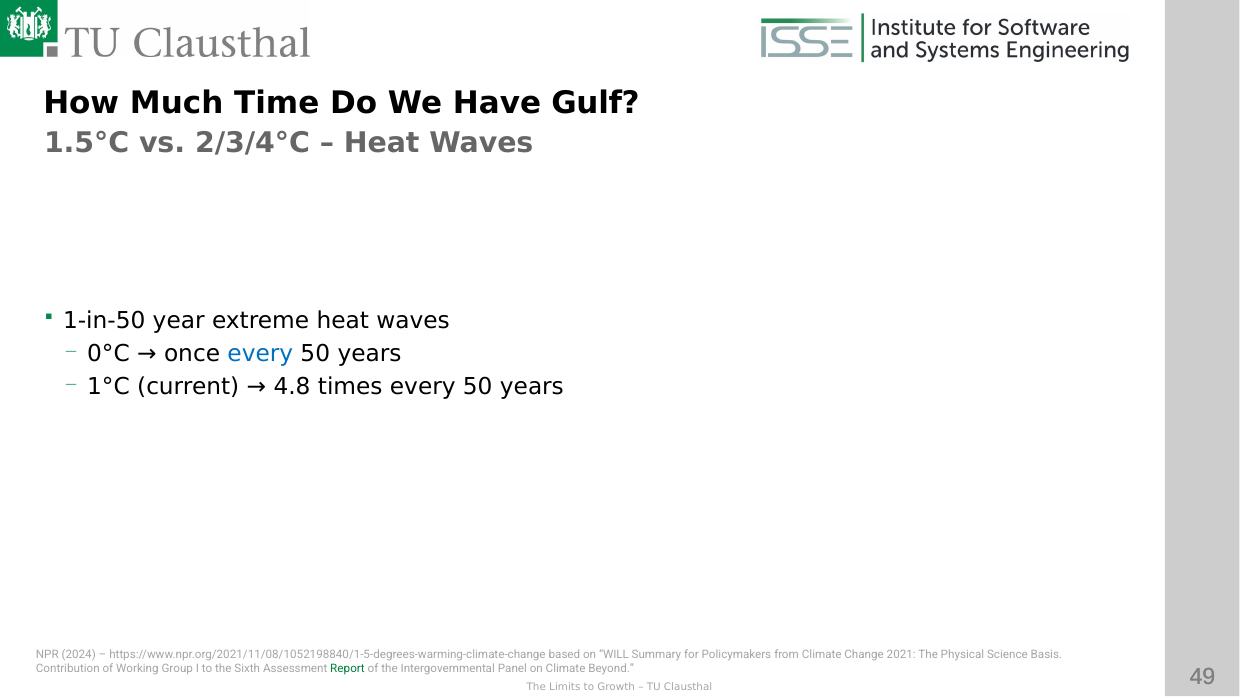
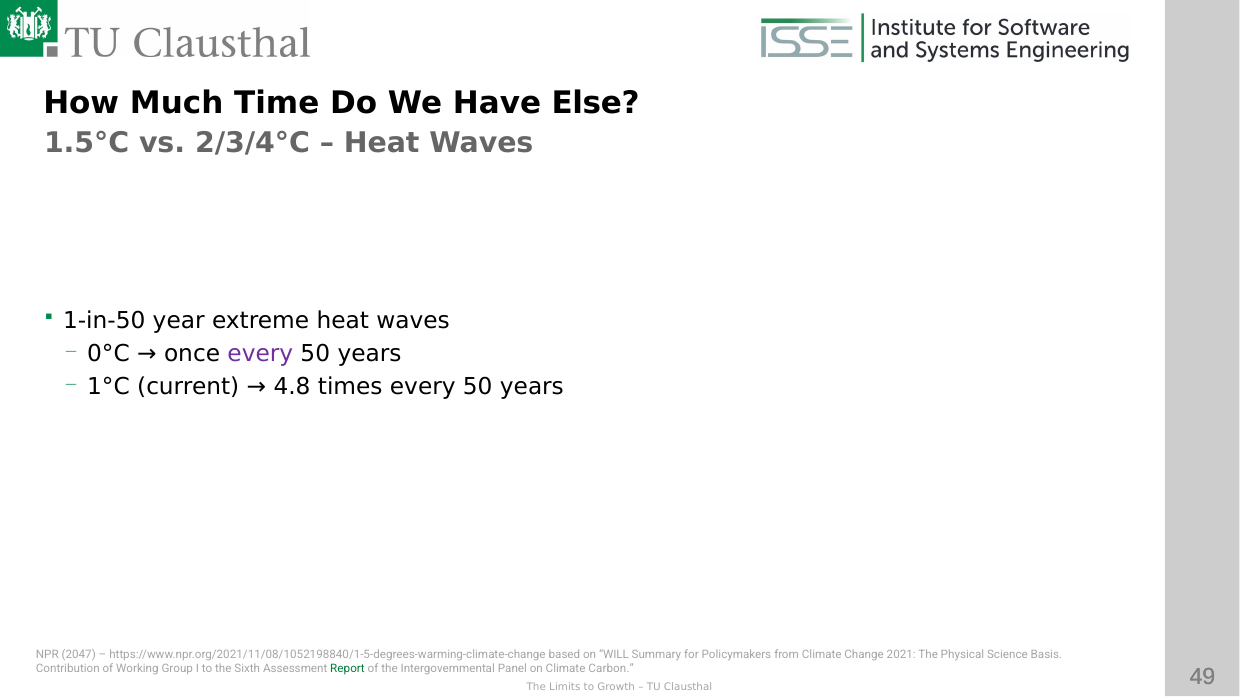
Gulf: Gulf -> Else
every at (260, 354) colour: blue -> purple
2024: 2024 -> 2047
Beyond: Beyond -> Carbon
